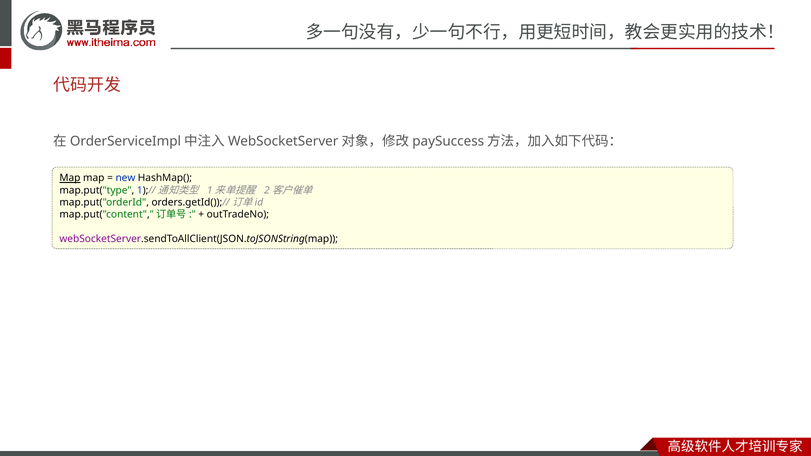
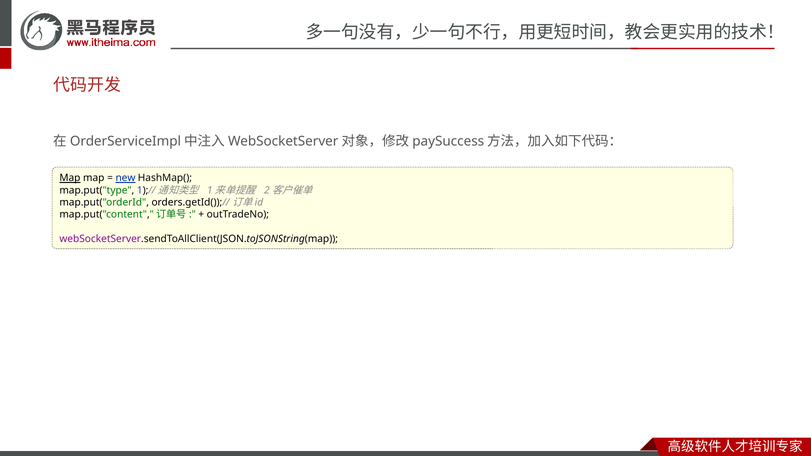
new underline: none -> present
